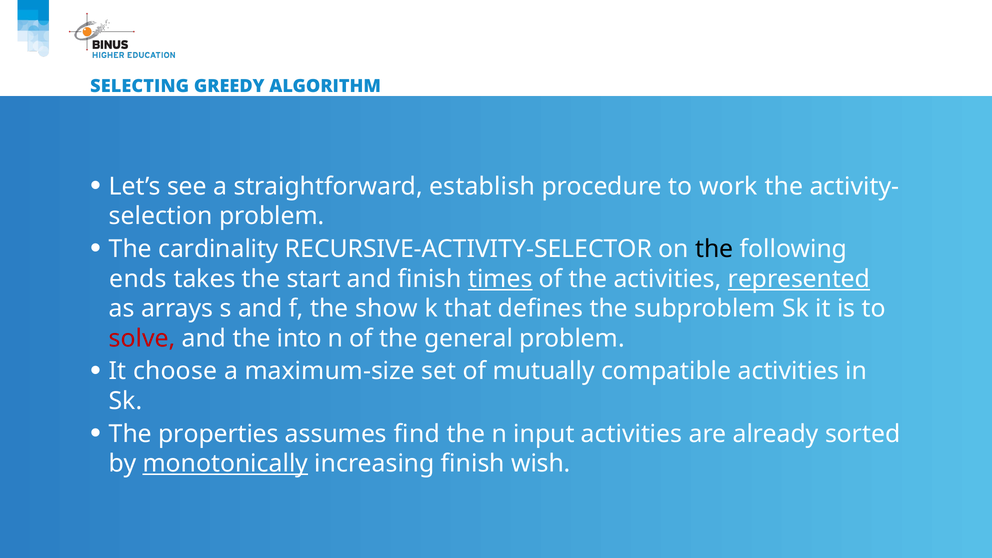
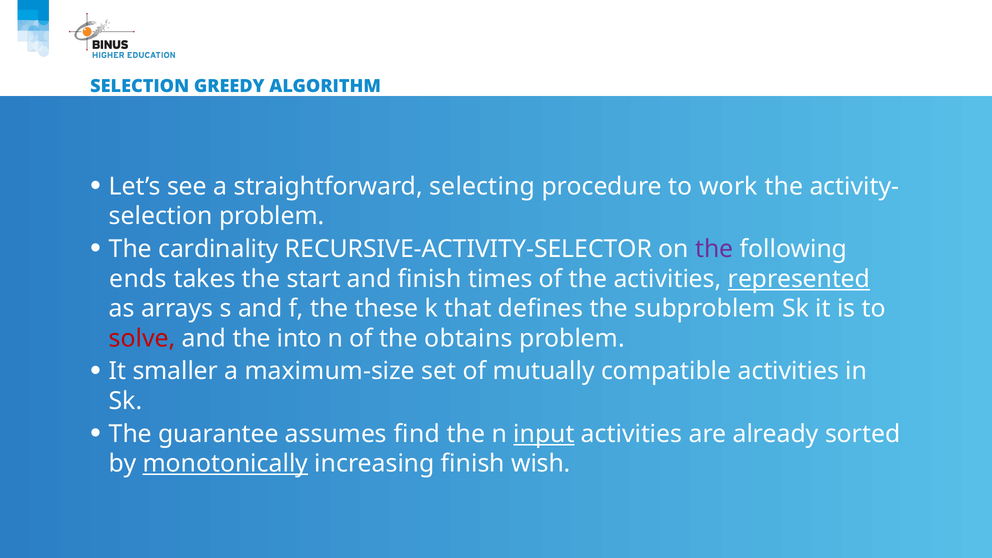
SELECTING at (140, 86): SELECTING -> SELECTION
establish: establish -> selecting
the at (714, 249) colour: black -> purple
times underline: present -> none
show: show -> these
general: general -> obtains
choose: choose -> smaller
properties: properties -> guarantee
input underline: none -> present
